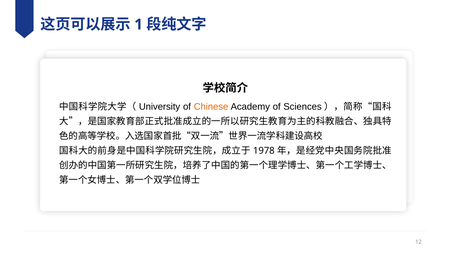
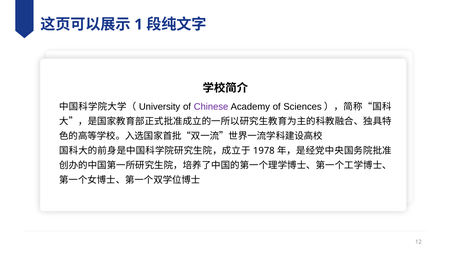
Chinese colour: orange -> purple
